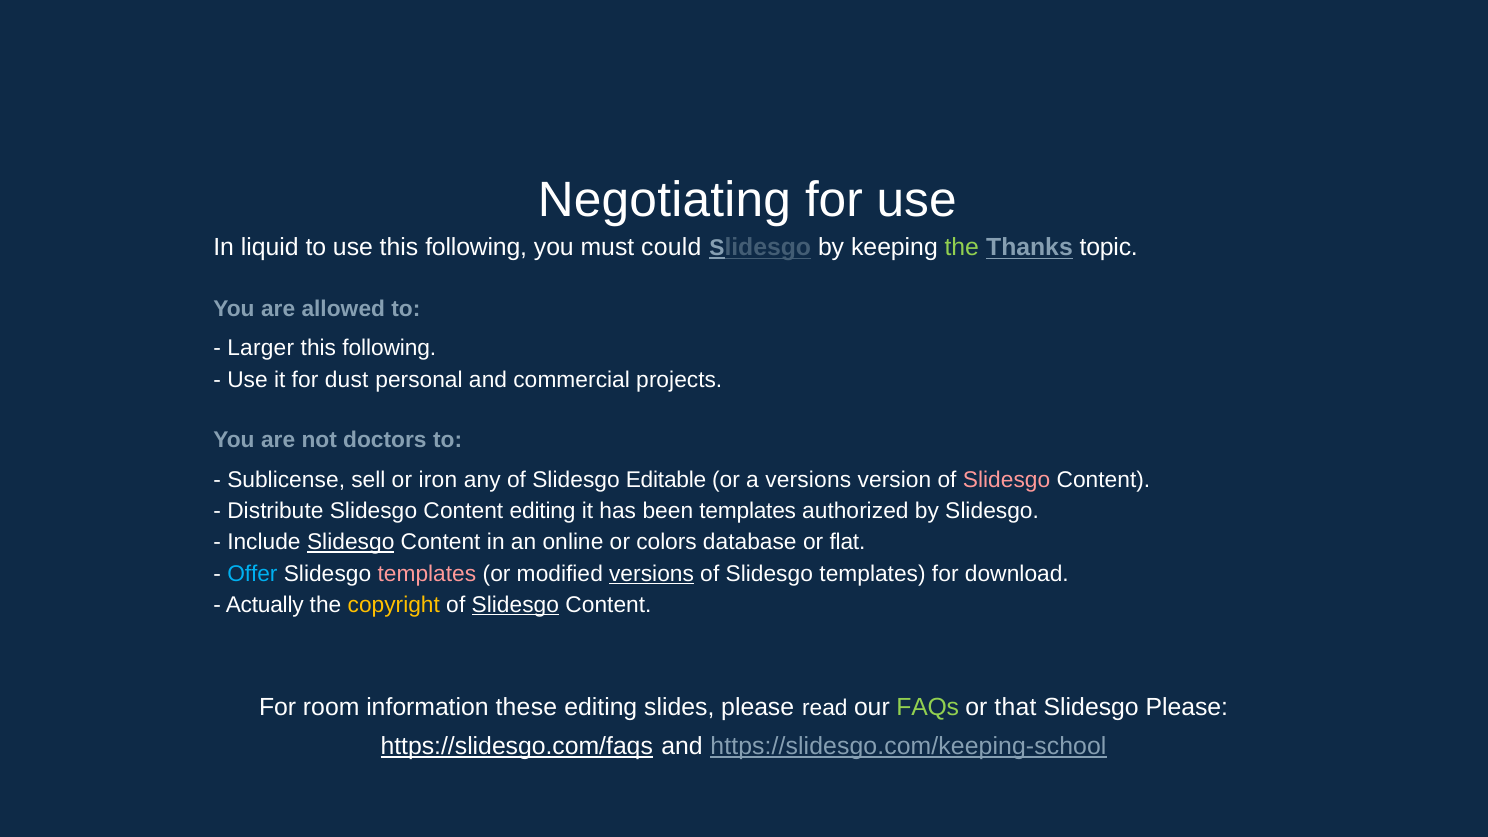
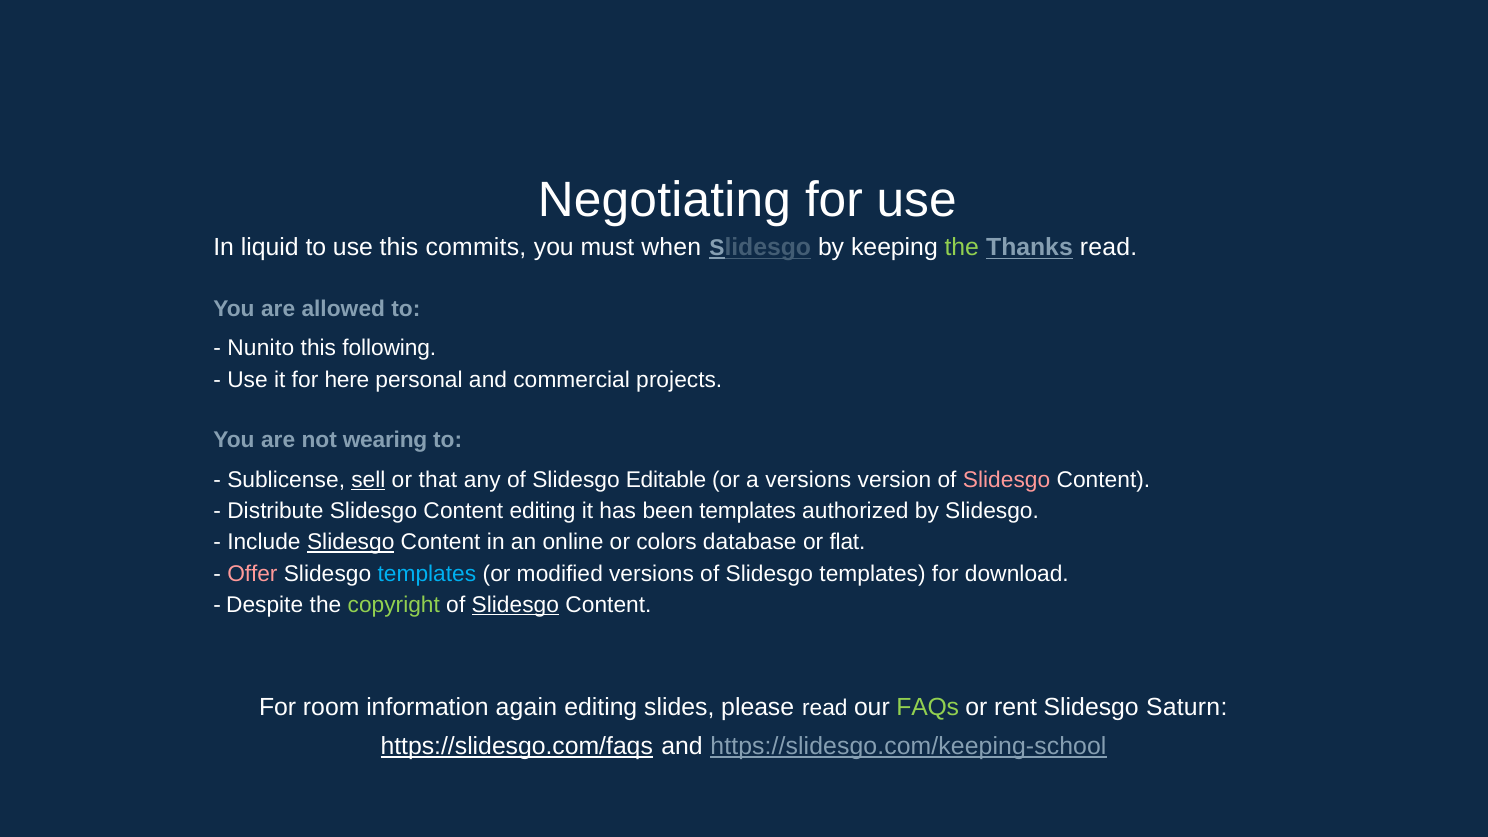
use this following: following -> commits
could: could -> when
Thanks topic: topic -> read
Larger: Larger -> Nunito
dust: dust -> here
doctors: doctors -> wearing
sell underline: none -> present
iron: iron -> that
Offer colour: light blue -> pink
templates at (427, 574) colour: pink -> light blue
versions at (652, 574) underline: present -> none
Actually: Actually -> Despite
copyright colour: yellow -> light green
these: these -> again
that: that -> rent
Slidesgo Please: Please -> Saturn
